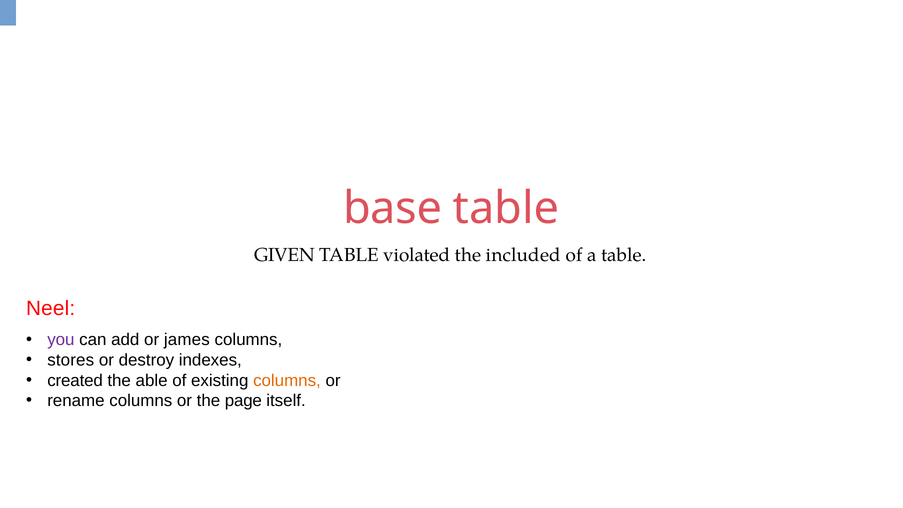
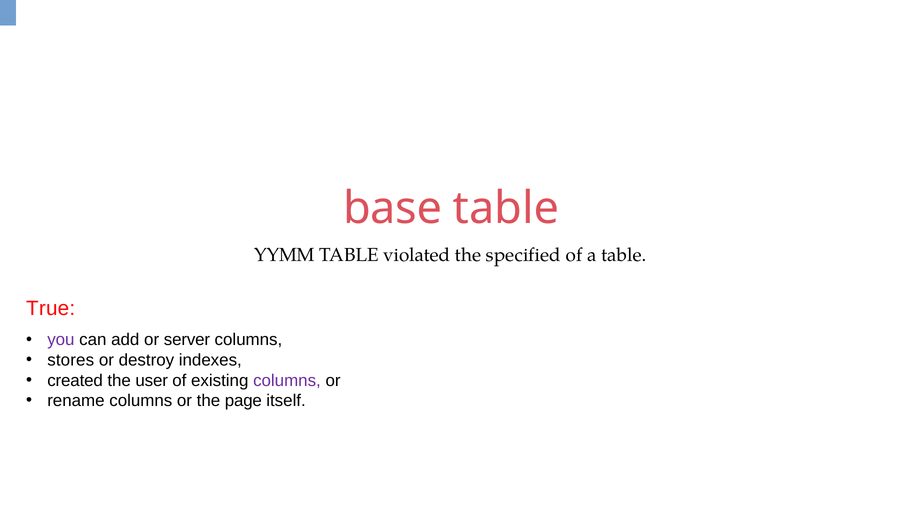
GIVEN: GIVEN -> YYMM
included: included -> specified
Neel: Neel -> True
james: james -> server
able: able -> user
columns at (287, 380) colour: orange -> purple
